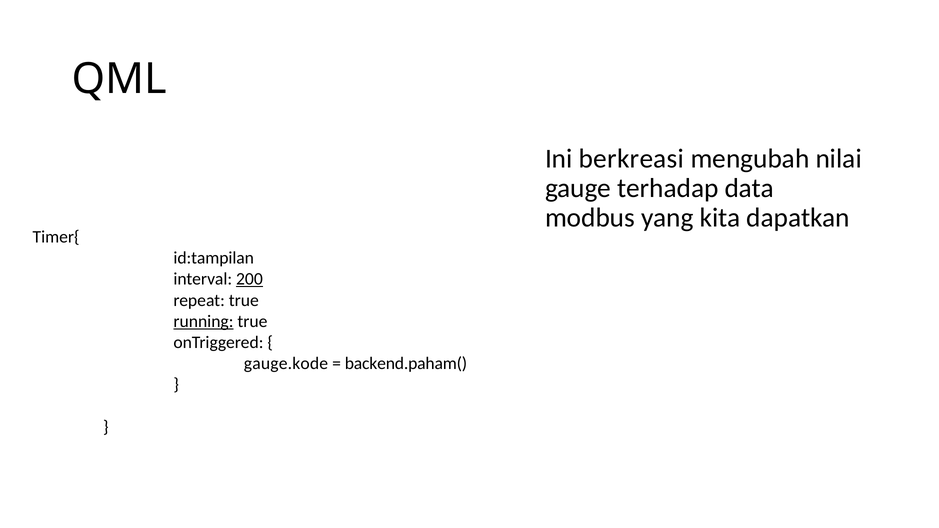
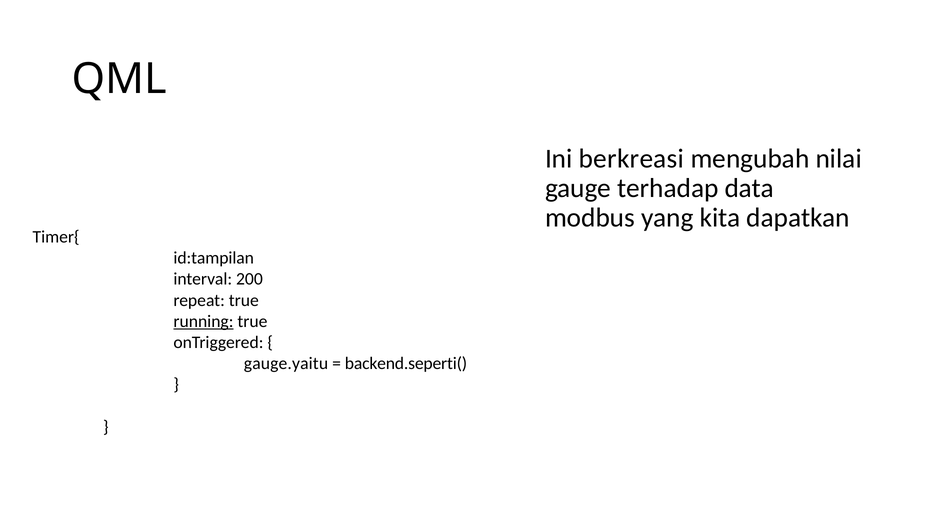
200 underline: present -> none
gauge.kode: gauge.kode -> gauge.yaitu
backend.paham(: backend.paham( -> backend.seperti(
